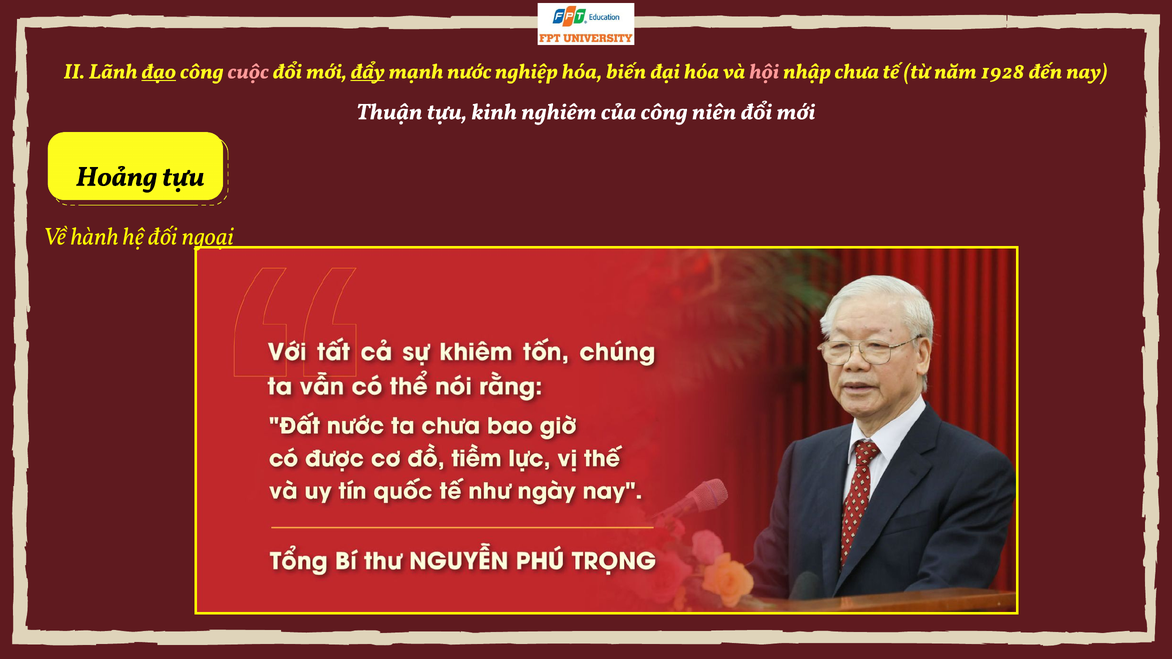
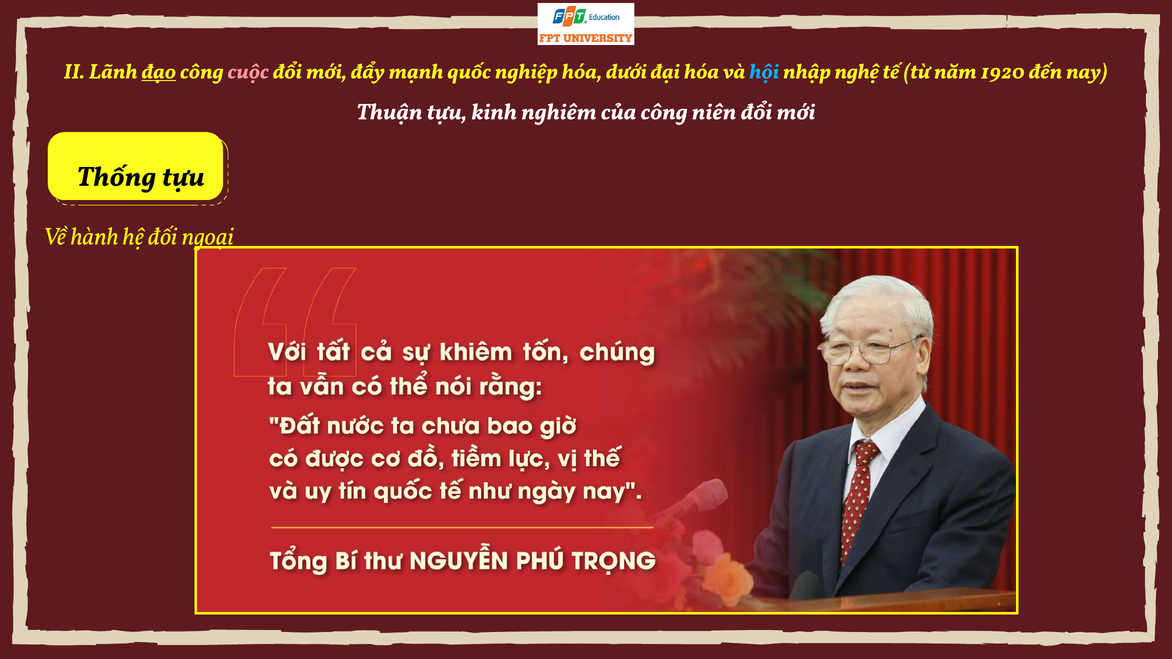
đẩy underline: present -> none
nước: nước -> quốc
biến: biến -> dưới
hội colour: pink -> light blue
chưa: chưa -> nghệ
1928: 1928 -> 1920
Hoảng: Hoảng -> Thống
